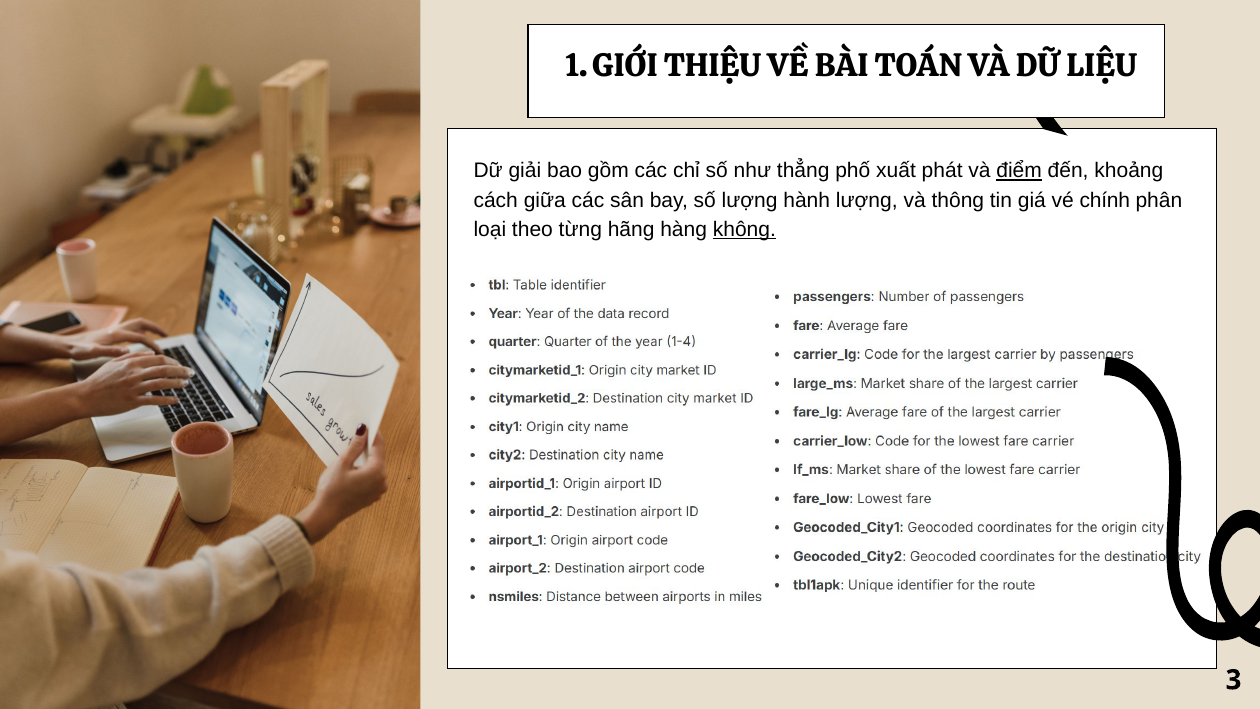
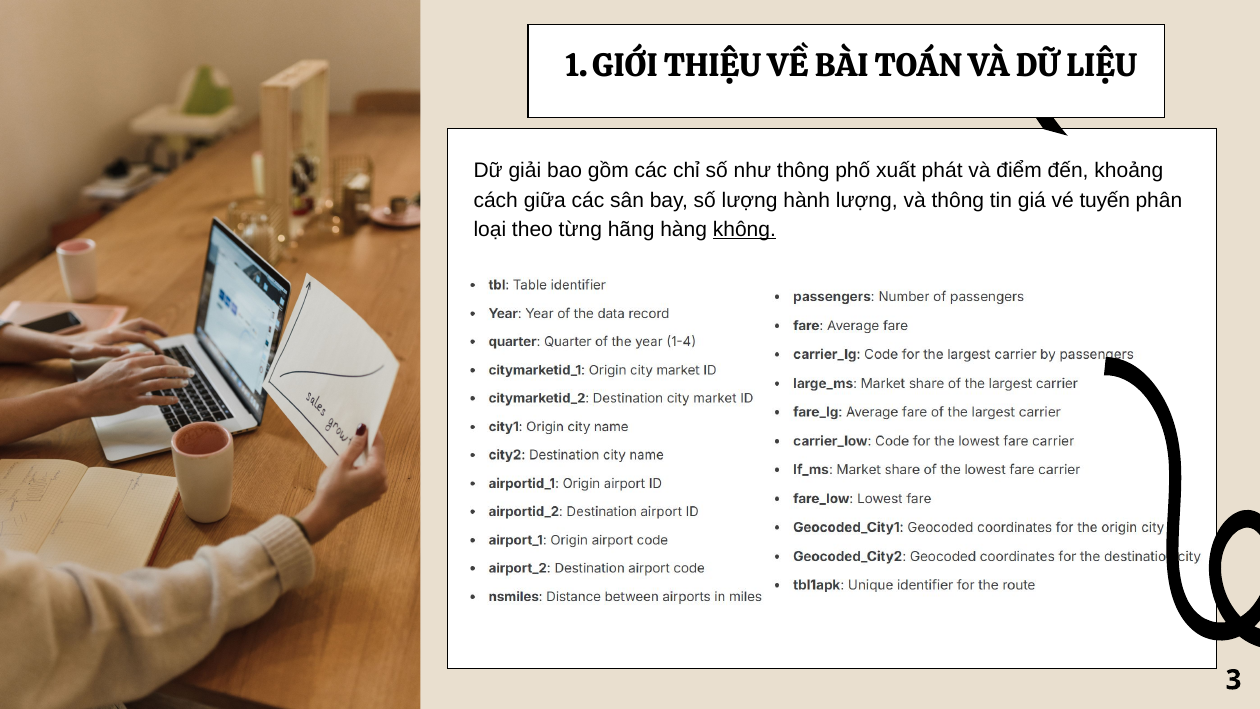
như thẳng: thẳng -> thông
điểm underline: present -> none
chính: chính -> tuyến
